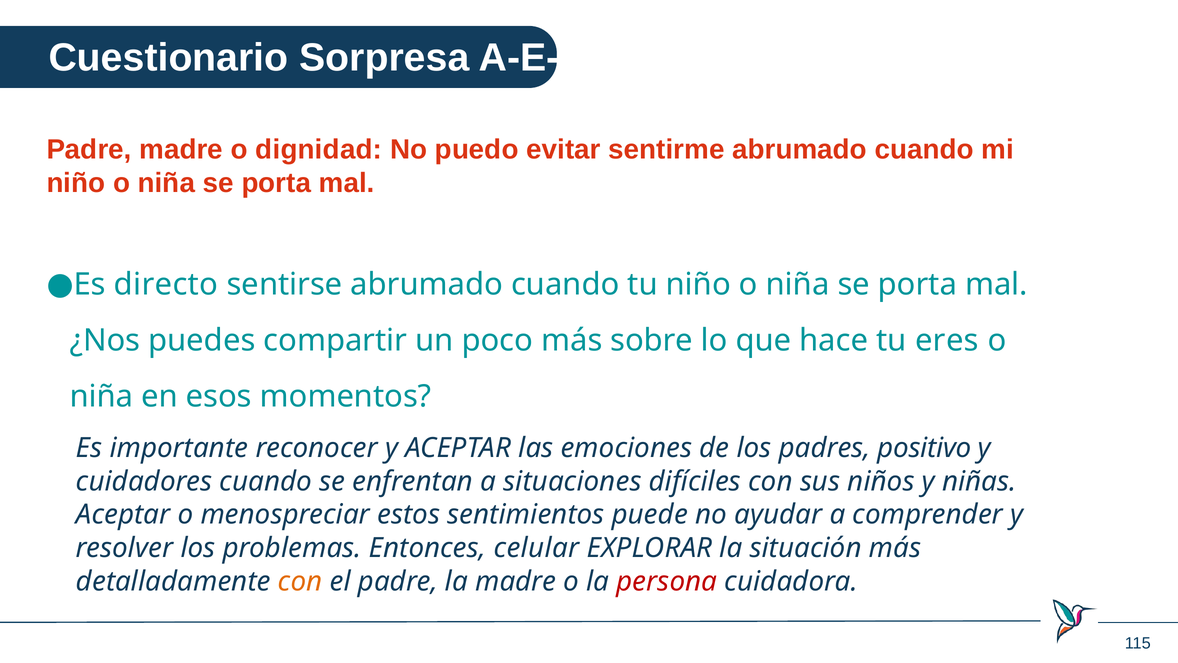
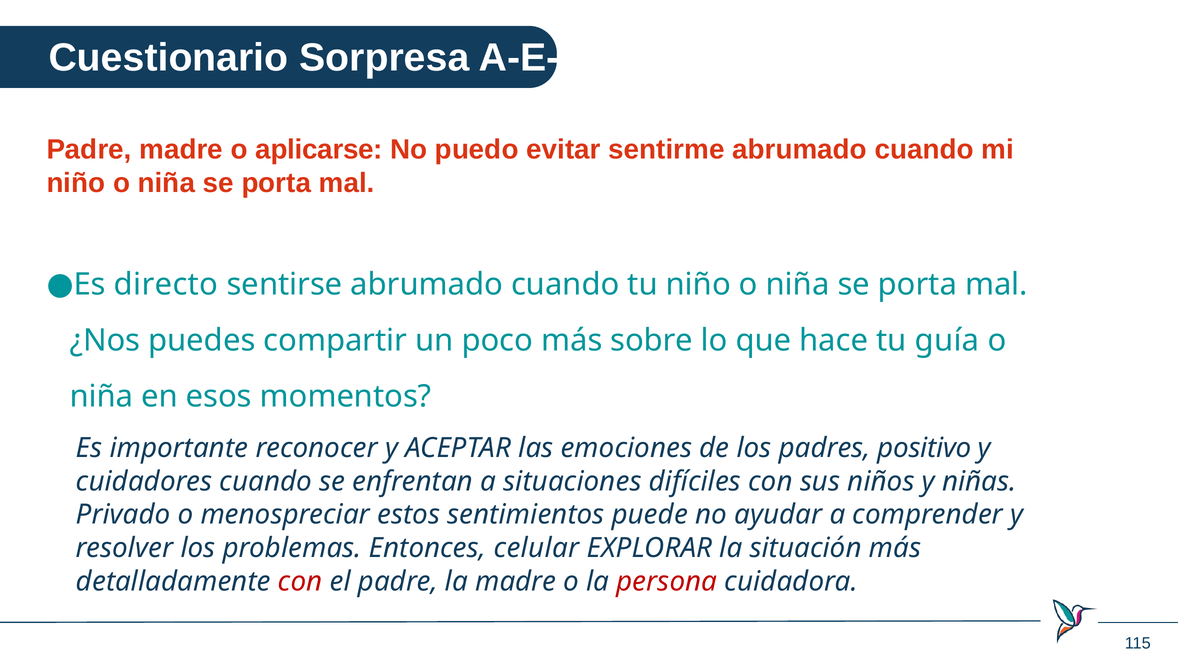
dignidad: dignidad -> aplicarse
eres: eres -> guía
Aceptar at (123, 515): Aceptar -> Privado
con at (300, 581) colour: orange -> red
